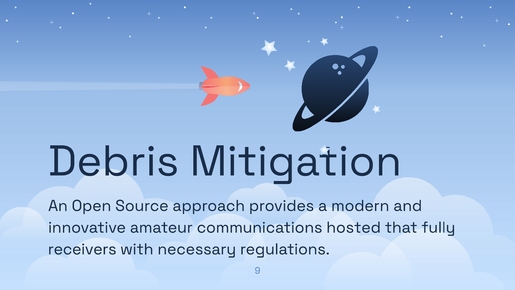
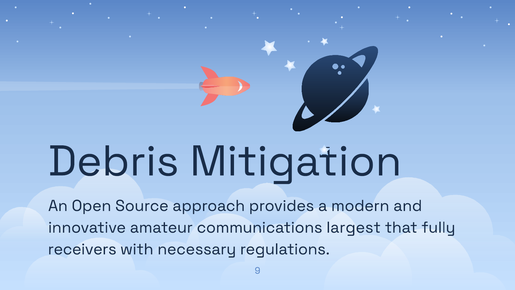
hosted: hosted -> largest
